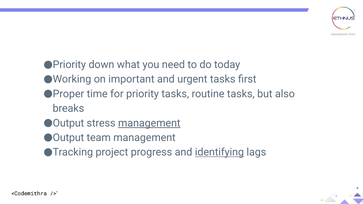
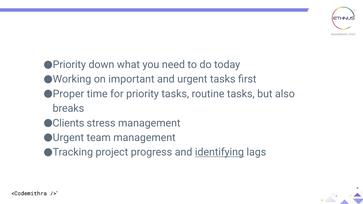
Output at (68, 123): Output -> Clients
management at (149, 123) underline: present -> none
Output at (68, 138): Output -> Urgent
